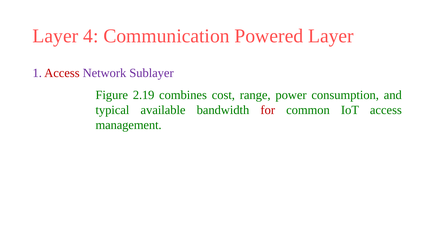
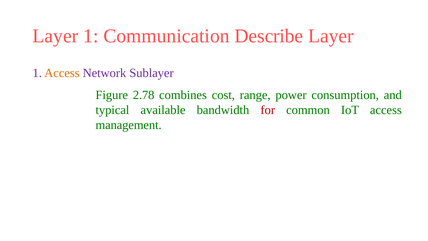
4 at (91, 36): 4 -> 1
Powered: Powered -> Describe
Access at (62, 73) colour: red -> orange
2.19: 2.19 -> 2.78
